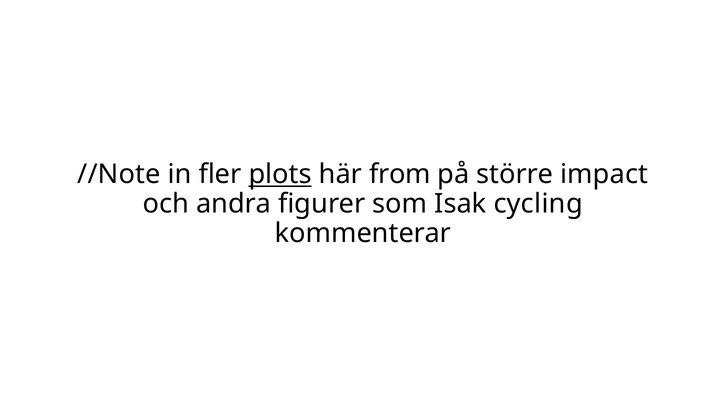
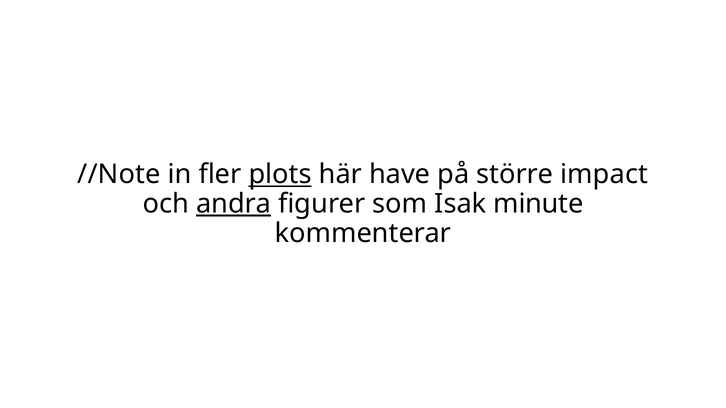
from: from -> have
andra underline: none -> present
cycling: cycling -> minute
